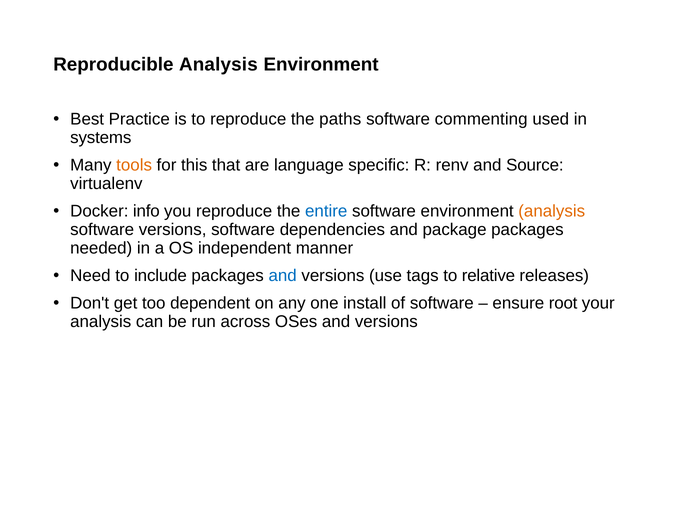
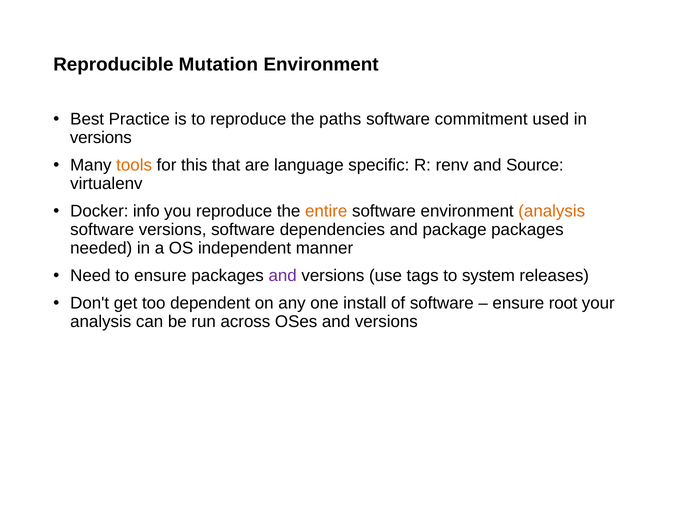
Reproducible Analysis: Analysis -> Mutation
commenting: commenting -> commitment
systems at (101, 138): systems -> versions
entire colour: blue -> orange
to include: include -> ensure
and at (283, 276) colour: blue -> purple
relative: relative -> system
